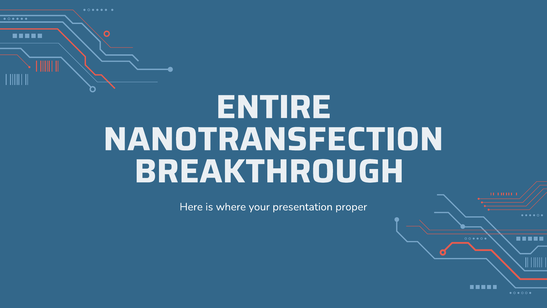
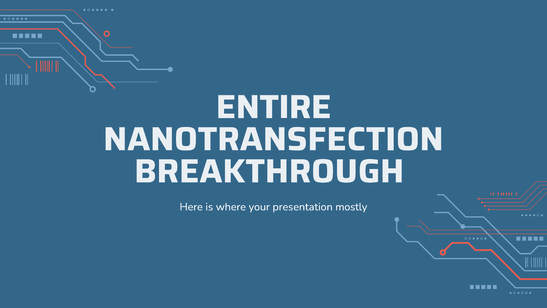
proper: proper -> mostly
